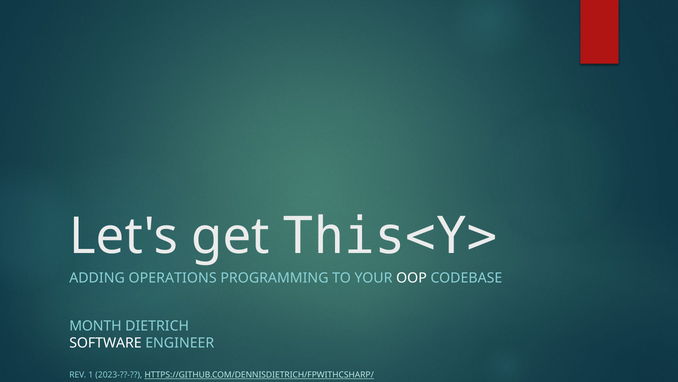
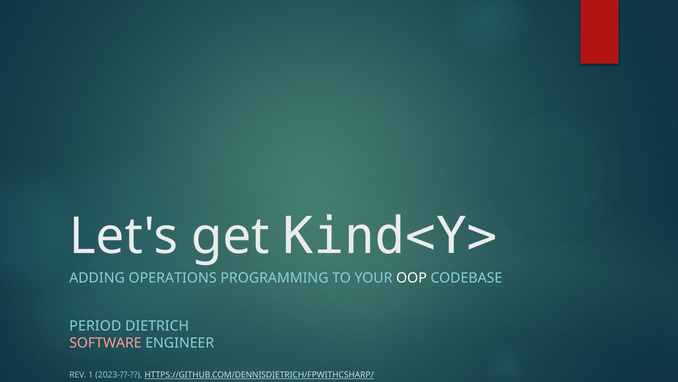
This<Y>: This<Y> -> Kind<Y>
MONTH: MONTH -> PERIOD
SOFTWARE colour: white -> pink
